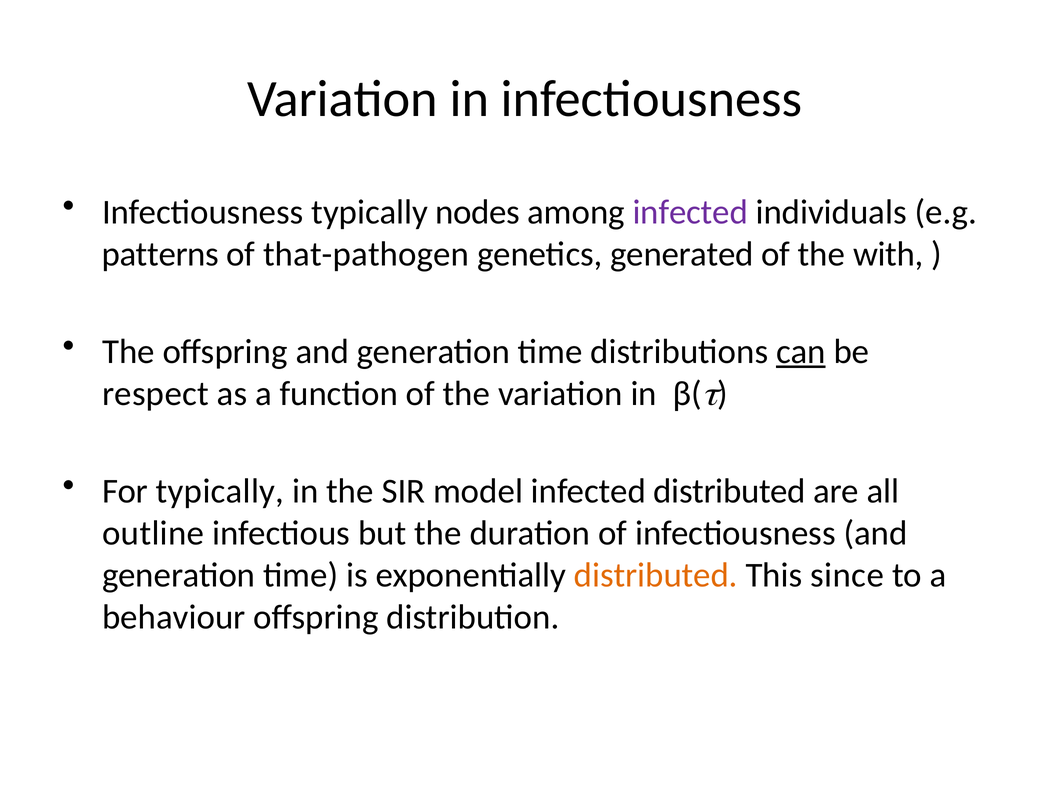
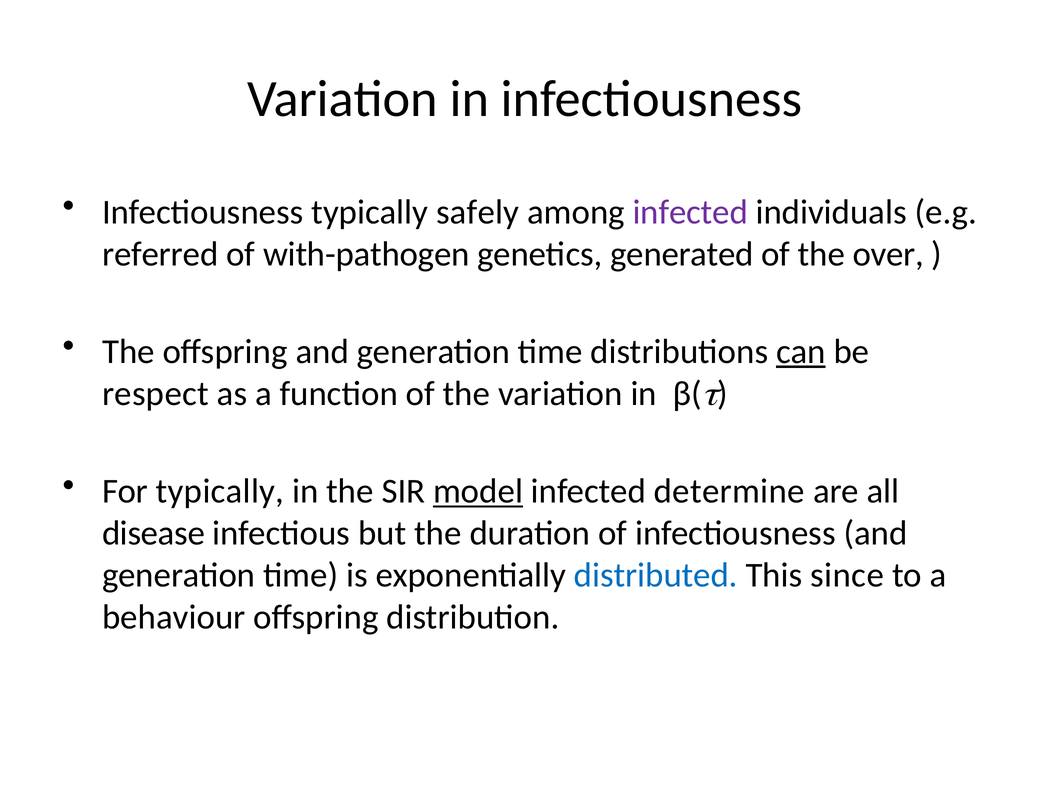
nodes: nodes -> safely
patterns: patterns -> referred
that-pathogen: that-pathogen -> with-pathogen
with: with -> over
model underline: none -> present
infected distributed: distributed -> determine
outline: outline -> disease
distributed at (656, 575) colour: orange -> blue
